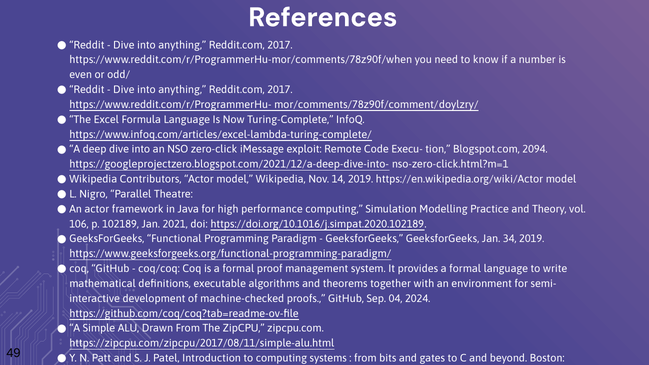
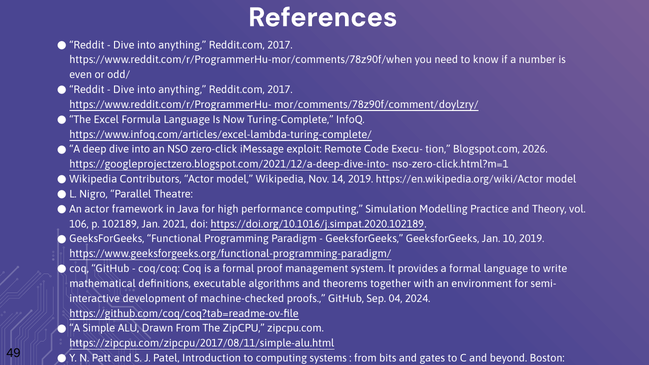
2094: 2094 -> 2026
34: 34 -> 10
